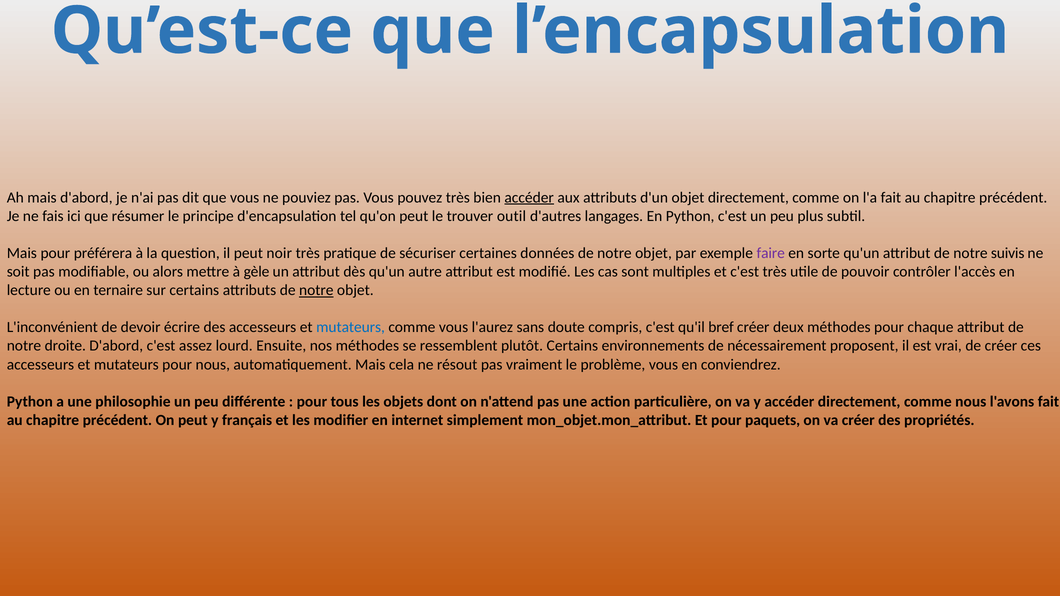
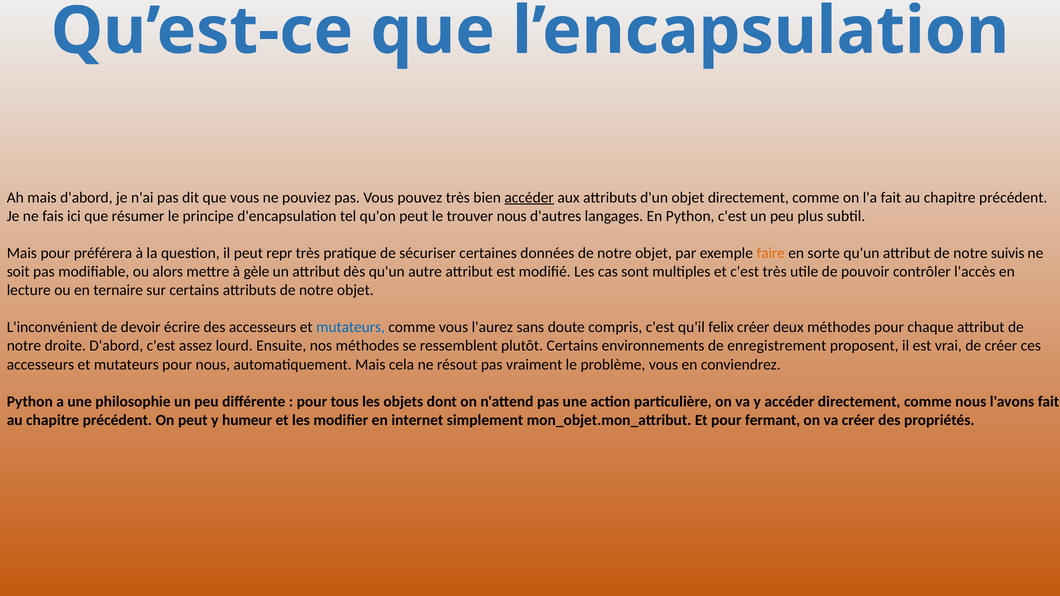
trouver outil: outil -> nous
noir: noir -> repr
faire colour: purple -> orange
notre at (316, 290) underline: present -> none
bref: bref -> felix
nécessairement: nécessairement -> enregistrement
français: français -> humeur
paquets: paquets -> fermant
